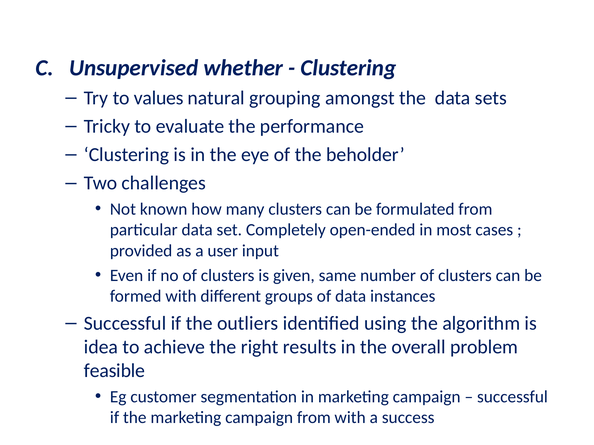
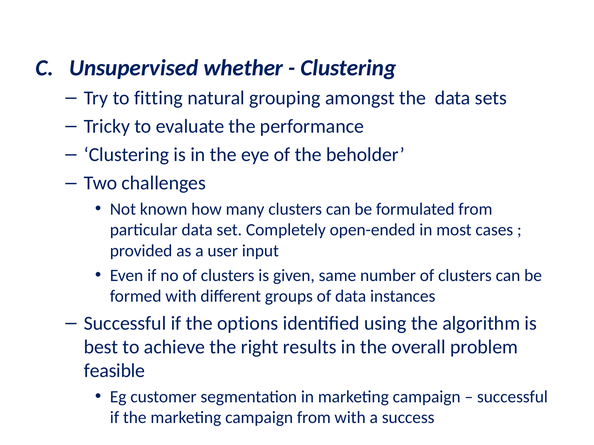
values: values -> fitting
outliers: outliers -> options
idea: idea -> best
